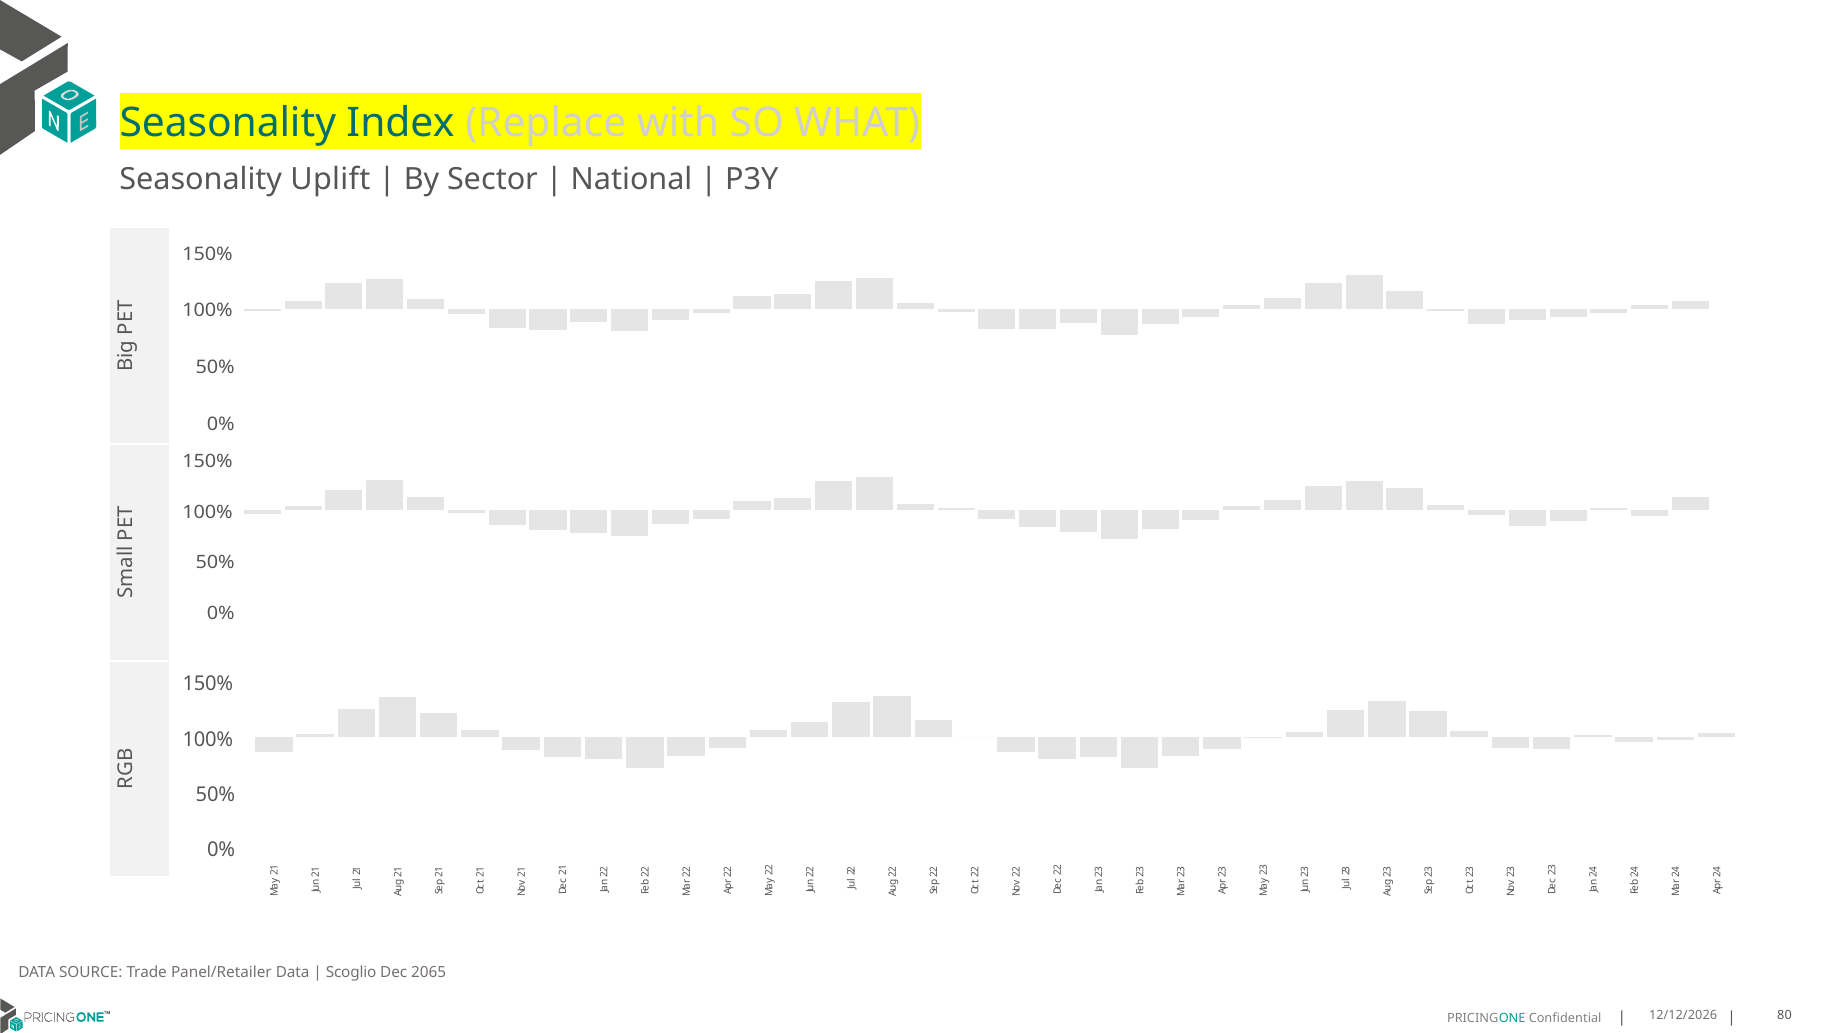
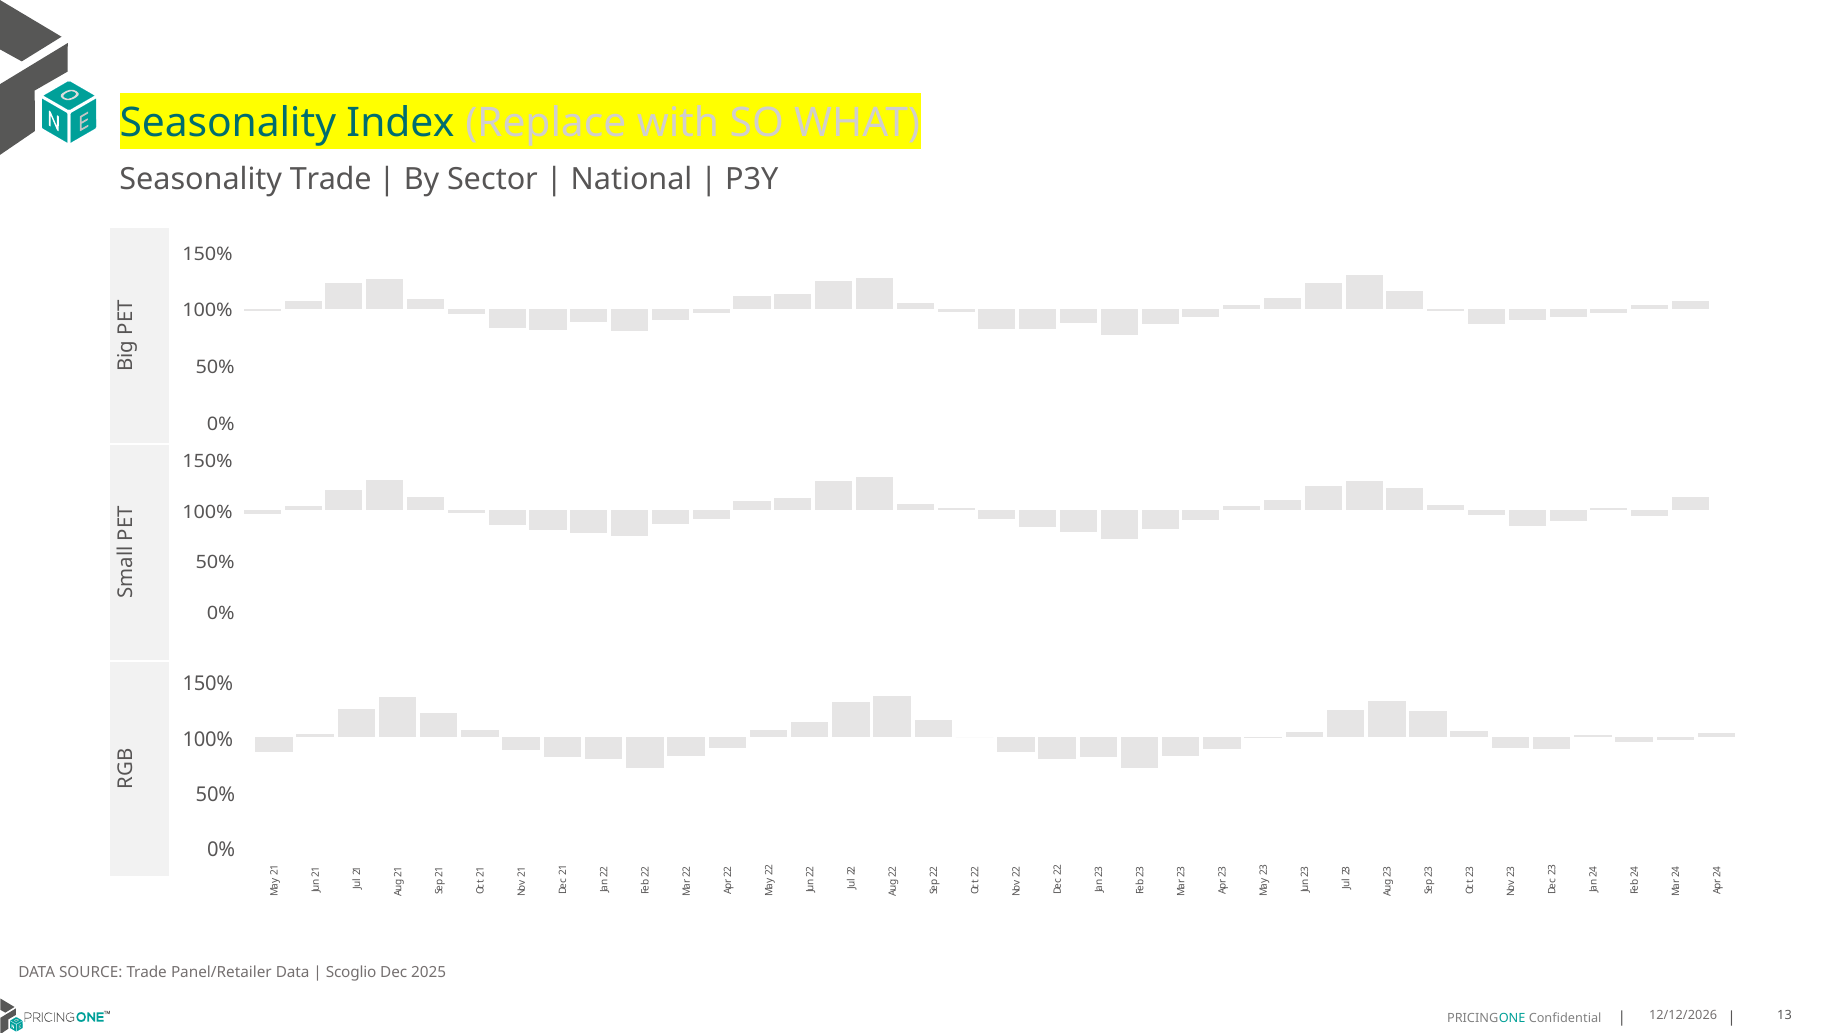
Seasonality Uplift: Uplift -> Trade
2065: 2065 -> 2025
80: 80 -> 13
